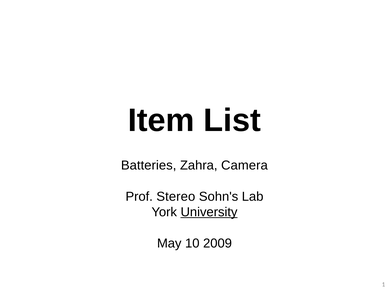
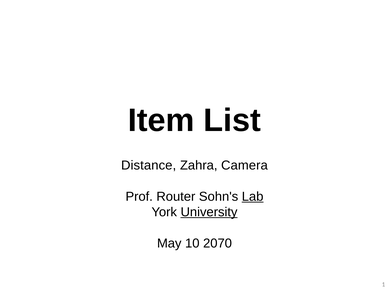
Batteries: Batteries -> Distance
Stereo: Stereo -> Router
Lab underline: none -> present
2009: 2009 -> 2070
